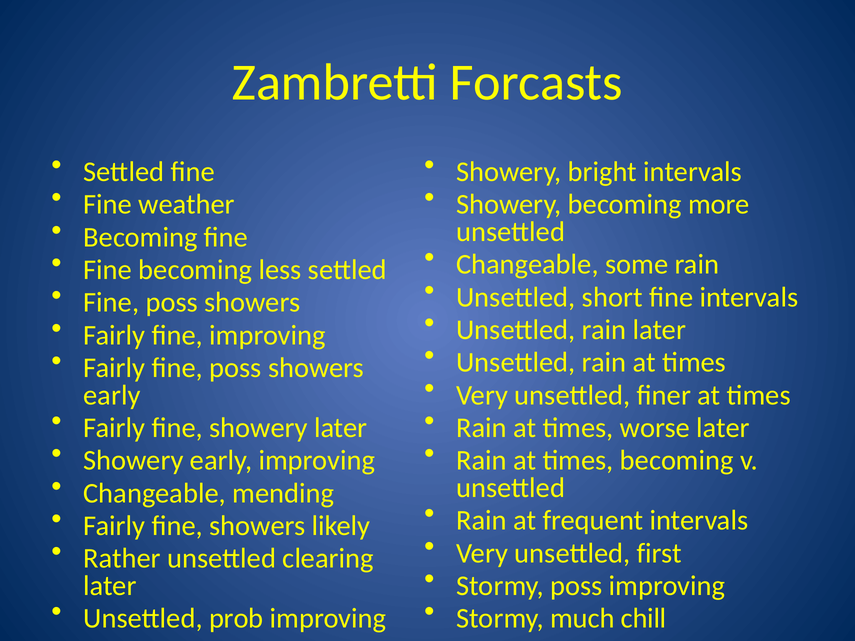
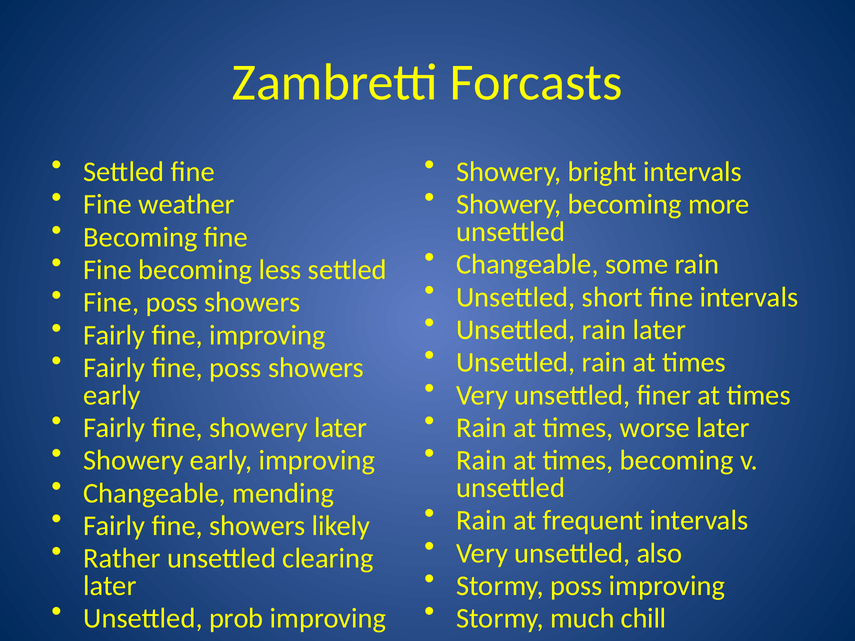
first: first -> also
